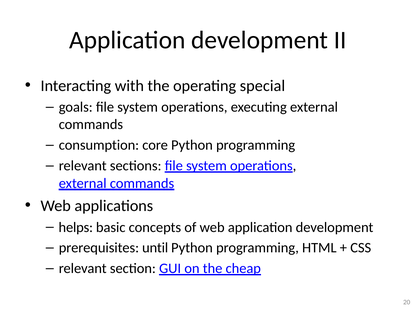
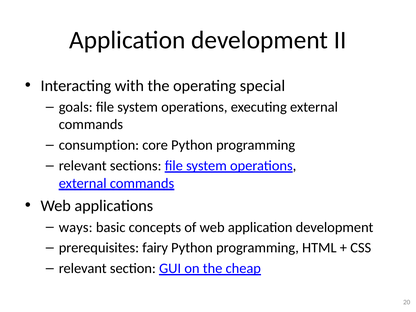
helps: helps -> ways
until: until -> fairy
